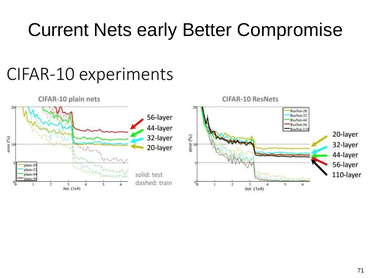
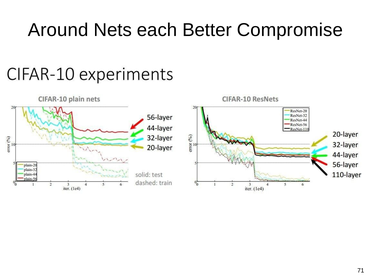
Current: Current -> Around
early: early -> each
